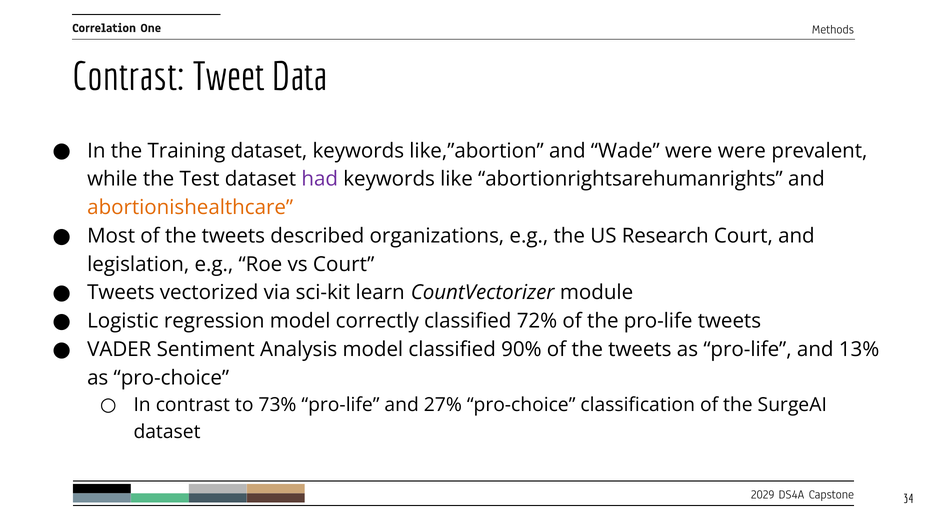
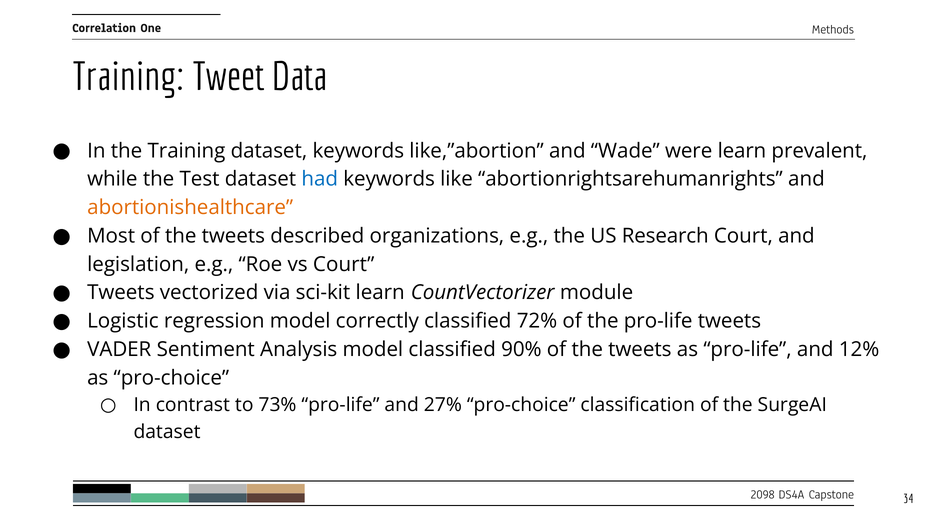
Contrast at (128, 77): Contrast -> Training
were were: were -> learn
had colour: purple -> blue
13%: 13% -> 12%
2029: 2029 -> 2098
